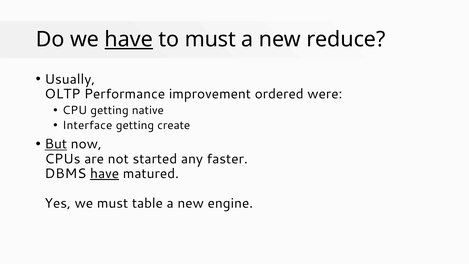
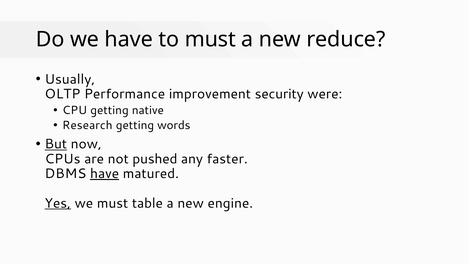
have at (129, 39) underline: present -> none
ordered: ordered -> security
Interface: Interface -> Research
create: create -> words
started: started -> pushed
Yes underline: none -> present
